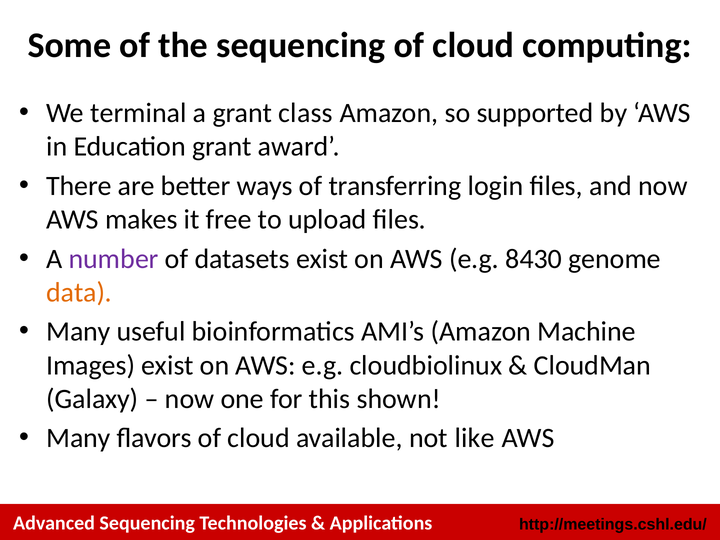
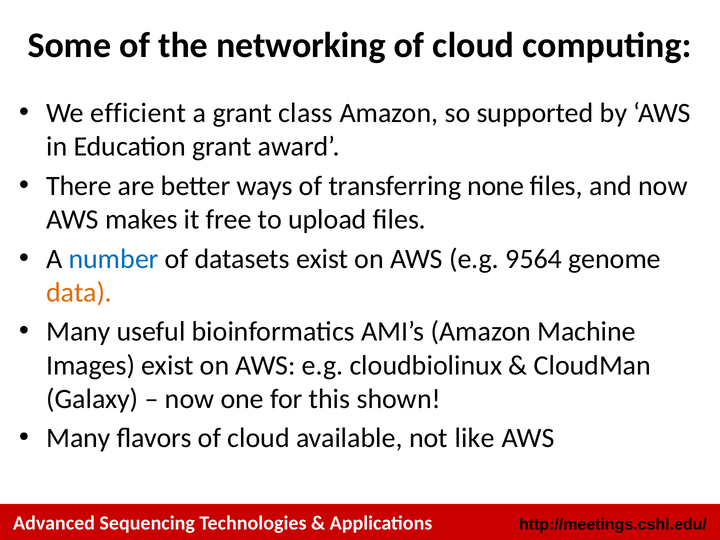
the sequencing: sequencing -> networking
terminal: terminal -> efficient
login: login -> none
number colour: purple -> blue
8430: 8430 -> 9564
